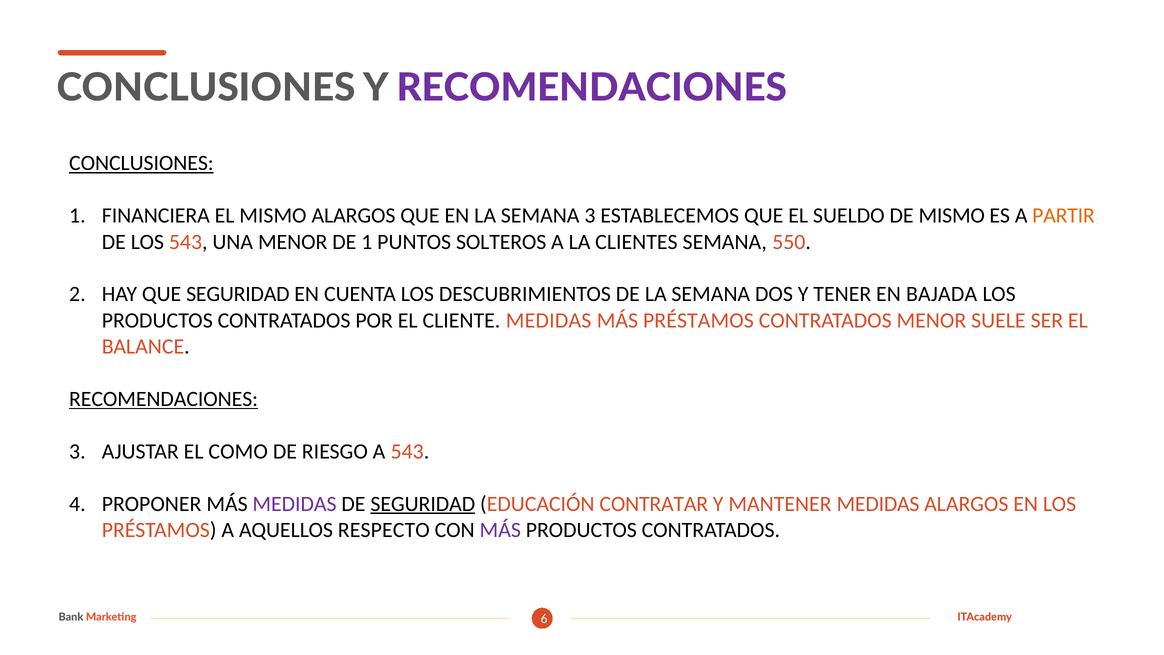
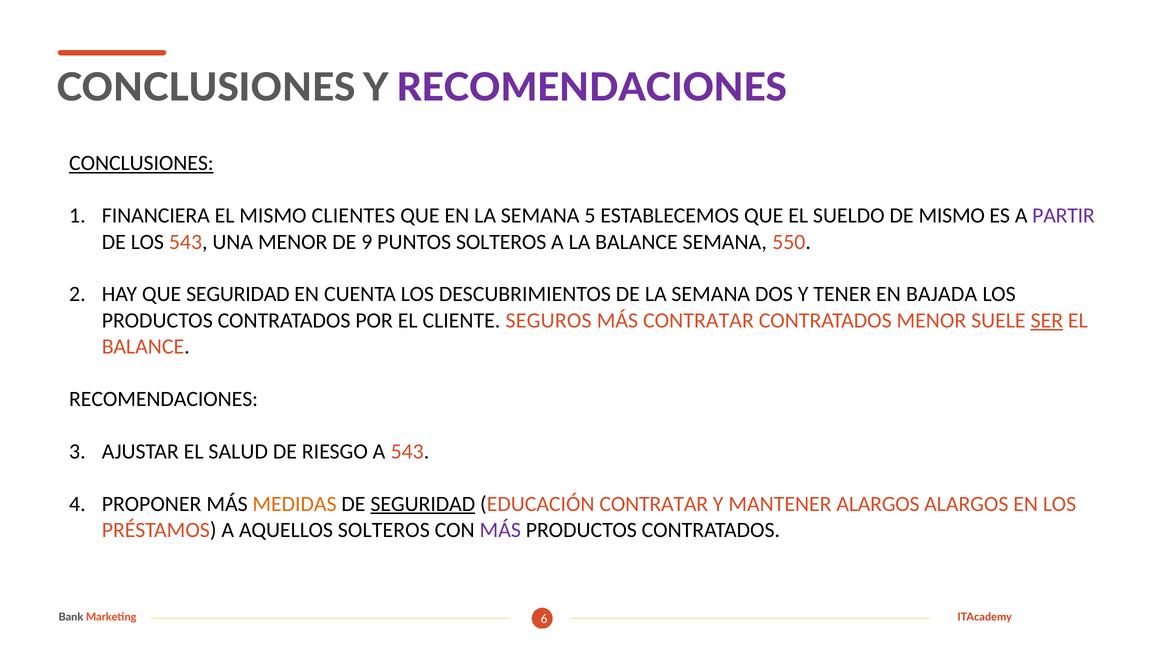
MISMO ALARGOS: ALARGOS -> CLIENTES
SEMANA 3: 3 -> 5
PARTIR colour: orange -> purple
DE 1: 1 -> 9
LA CLIENTES: CLIENTES -> BALANCE
CLIENTE MEDIDAS: MEDIDAS -> SEGUROS
MÁS PRÉSTAMOS: PRÉSTAMOS -> CONTRATAR
SER underline: none -> present
RECOMENDACIONES at (164, 399) underline: present -> none
COMO: COMO -> SALUD
MEDIDAS at (295, 504) colour: purple -> orange
MANTENER MEDIDAS: MEDIDAS -> ALARGOS
AQUELLOS RESPECTO: RESPECTO -> SOLTEROS
